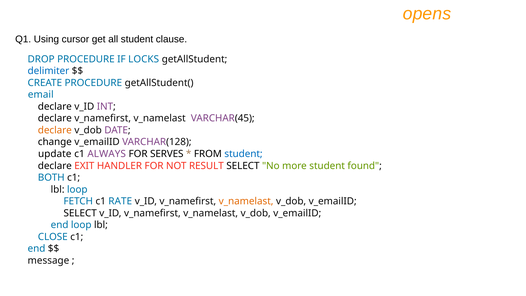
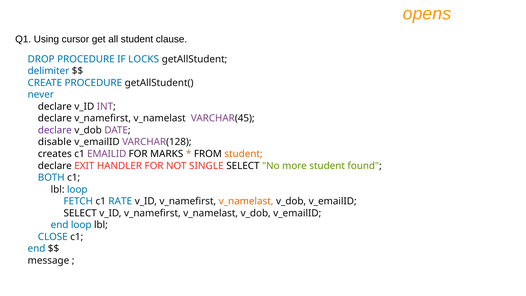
email: email -> never
declare at (55, 130) colour: orange -> purple
change: change -> disable
update: update -> creates
ALWAYS: ALWAYS -> EMAILID
SERVES: SERVES -> MARKS
student at (244, 154) colour: blue -> orange
RESULT: RESULT -> SINGLE
